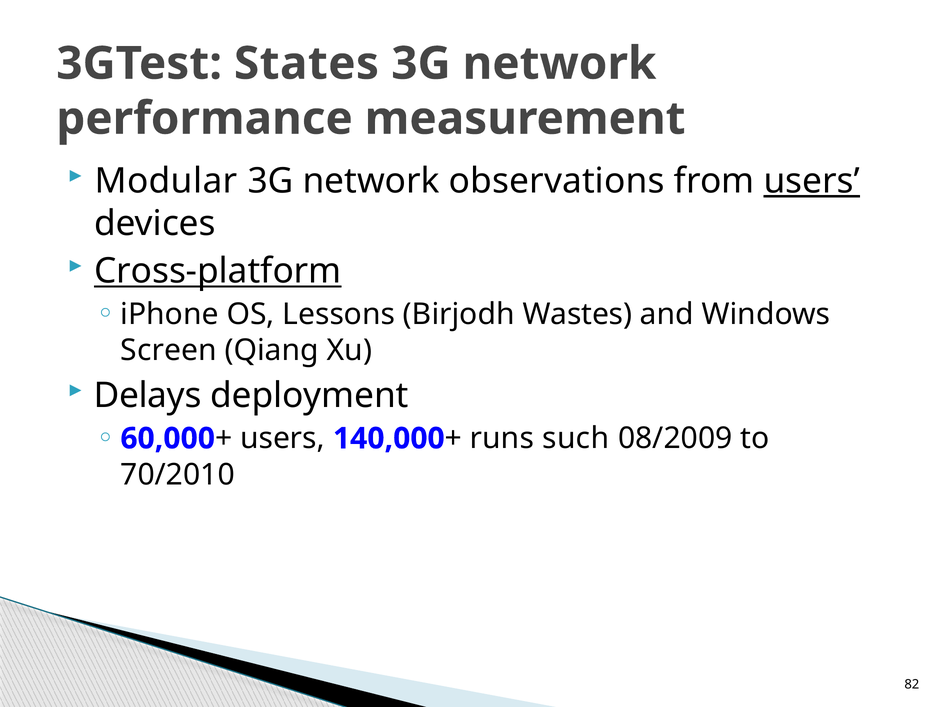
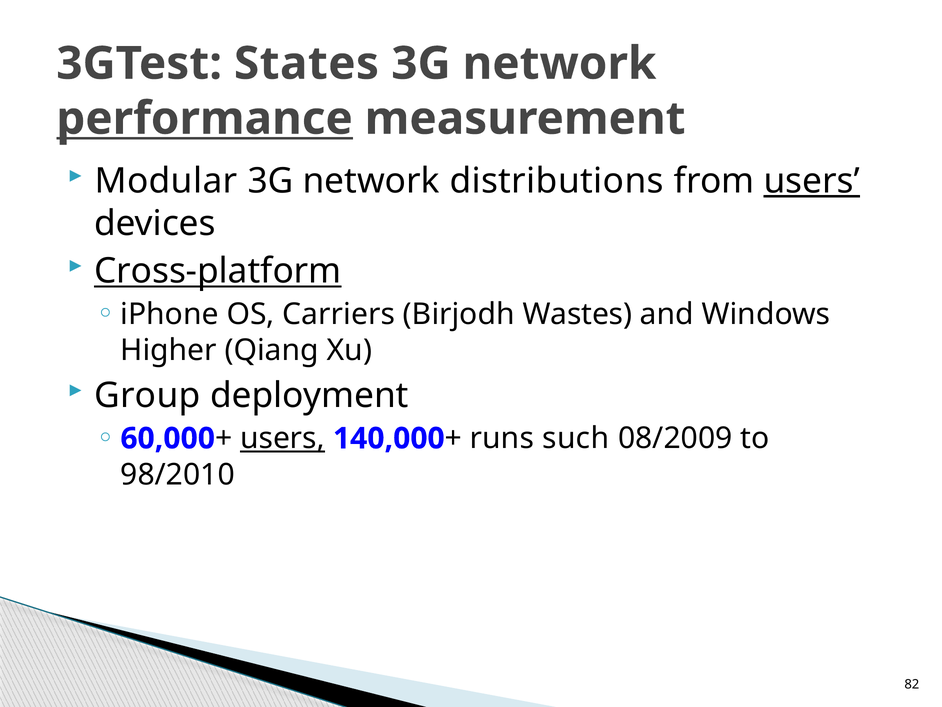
performance underline: none -> present
observations: observations -> distributions
Lessons: Lessons -> Carriers
Screen: Screen -> Higher
Delays: Delays -> Group
users at (282, 438) underline: none -> present
70/2010: 70/2010 -> 98/2010
